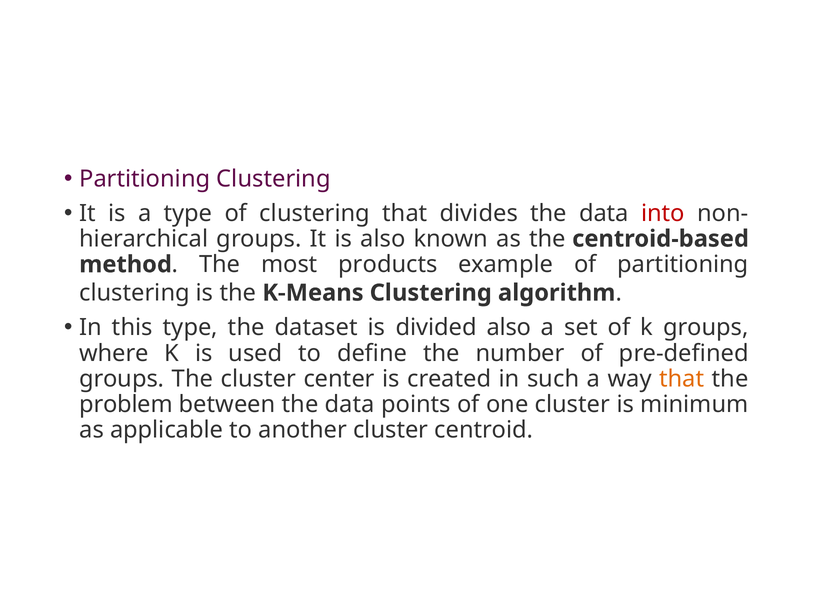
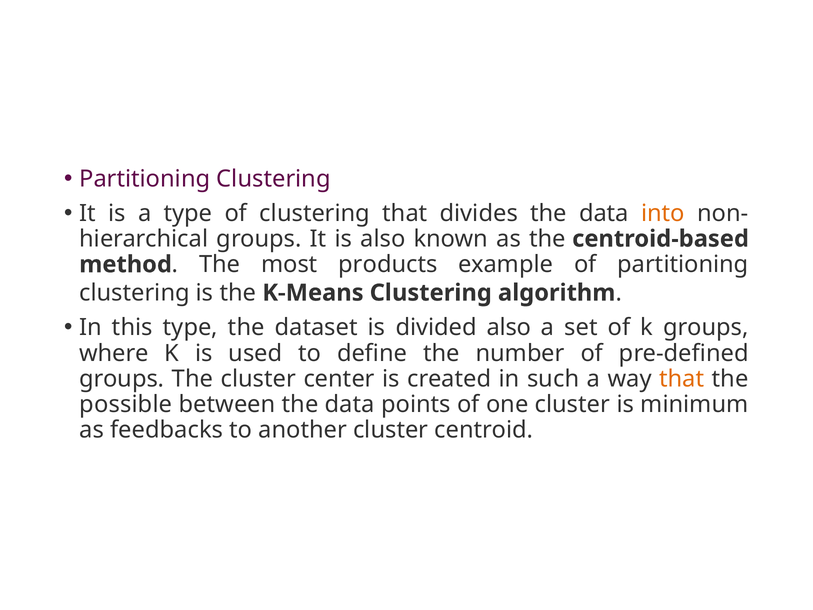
into colour: red -> orange
problem: problem -> possible
applicable: applicable -> feedbacks
